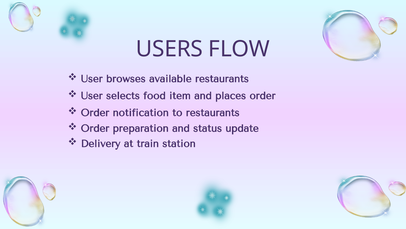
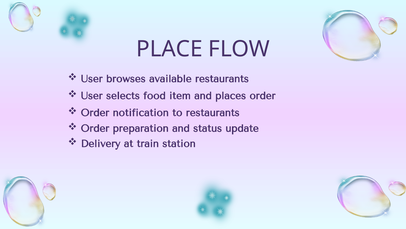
USERS: USERS -> PLACE
